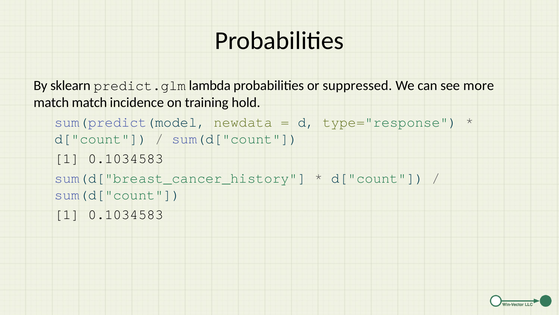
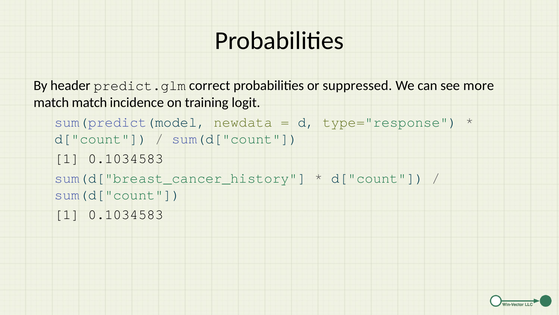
sklearn: sklearn -> header
lambda: lambda -> correct
hold: hold -> logit
